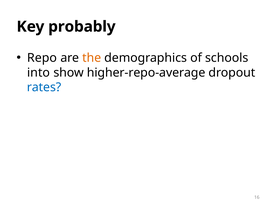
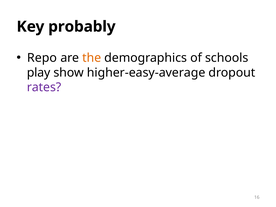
into: into -> play
higher-repo-average: higher-repo-average -> higher-easy-average
rates colour: blue -> purple
